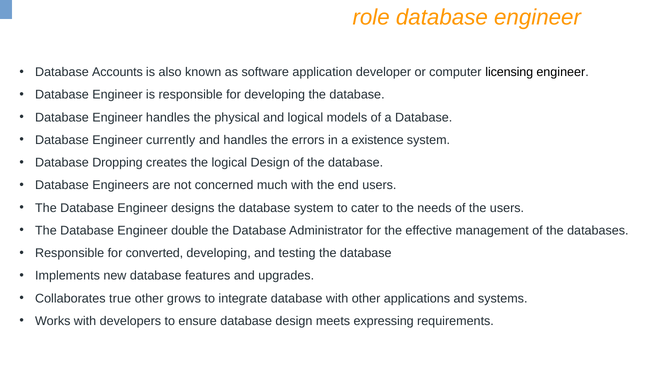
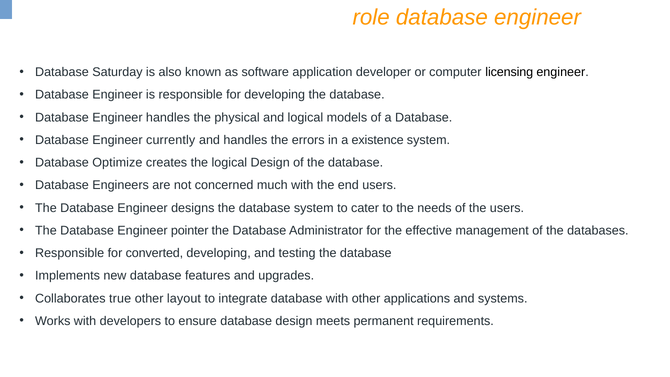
Accounts: Accounts -> Saturday
Dropping: Dropping -> Optimize
double: double -> pointer
grows: grows -> layout
expressing: expressing -> permanent
